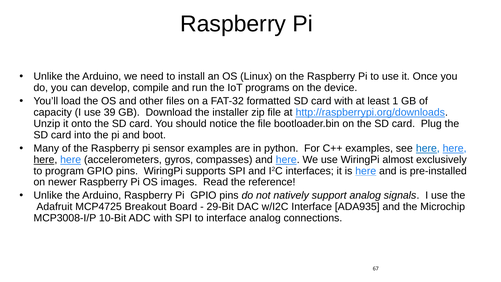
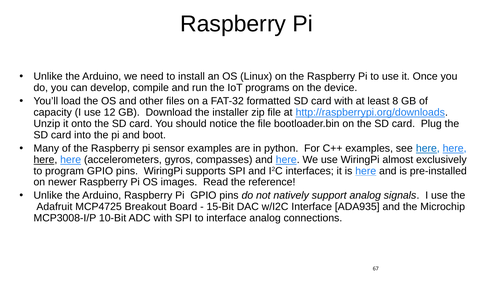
1: 1 -> 8
39: 39 -> 12
29-Bit: 29-Bit -> 15-Bit
